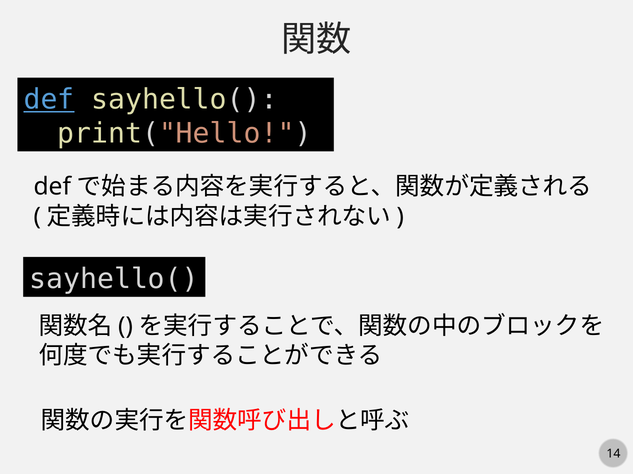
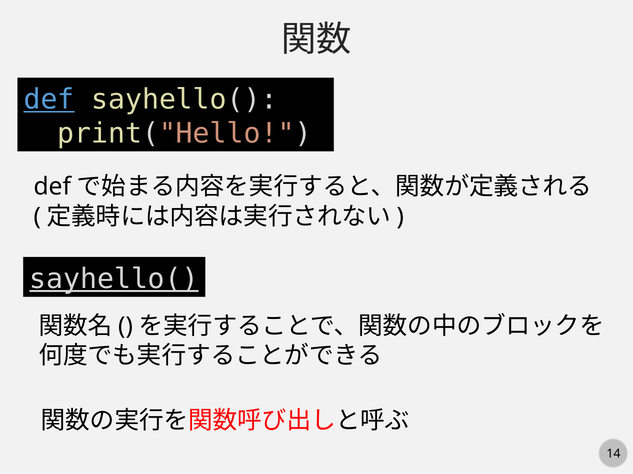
sayhello( at (114, 279) underline: none -> present
